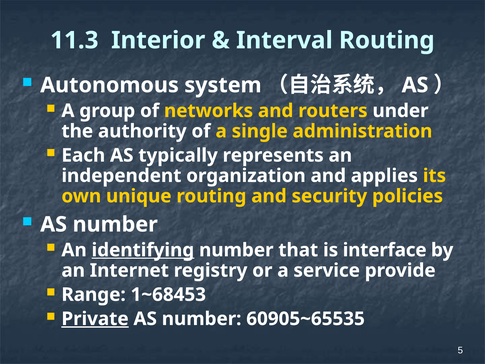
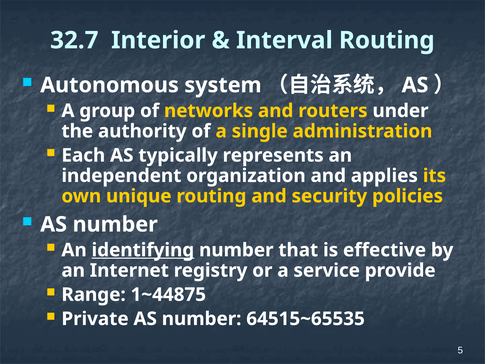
11.3: 11.3 -> 32.7
interface: interface -> effective
1~68453: 1~68453 -> 1~44875
Private underline: present -> none
60905~65535: 60905~65535 -> 64515~65535
